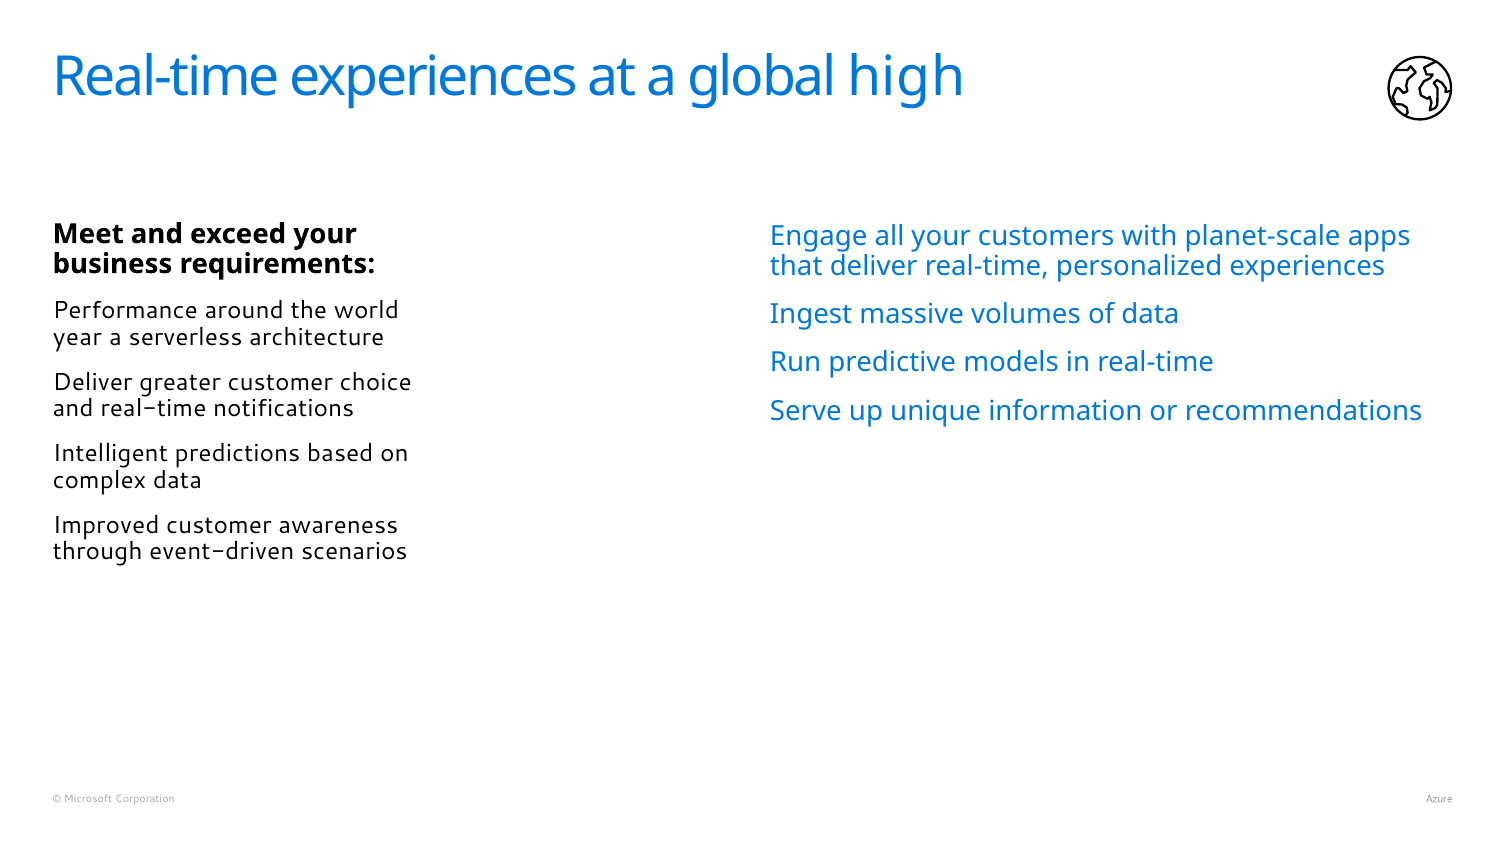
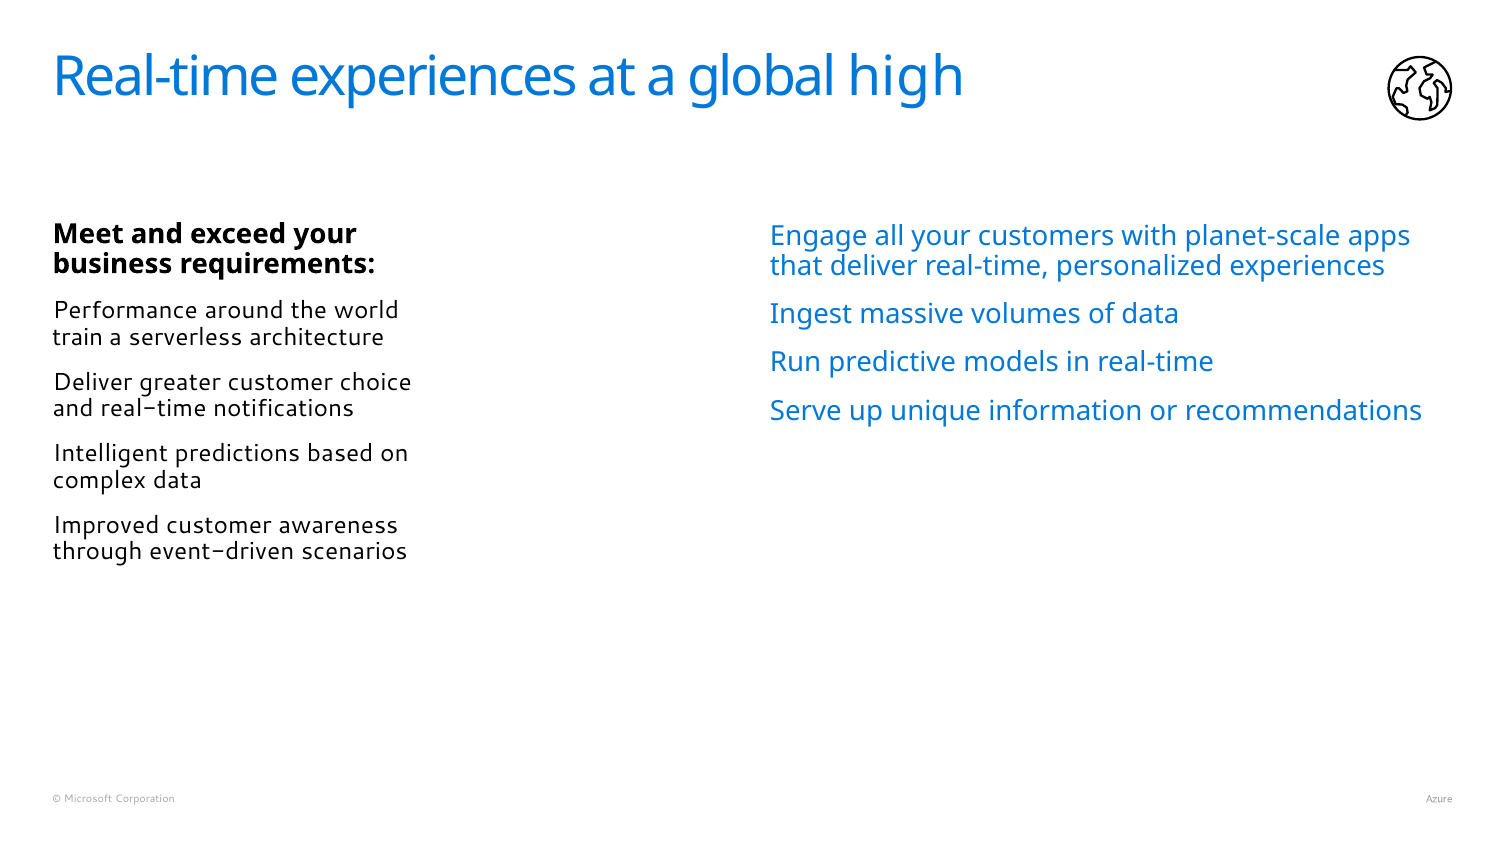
year: year -> train
